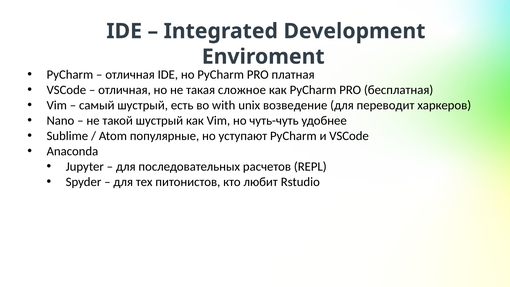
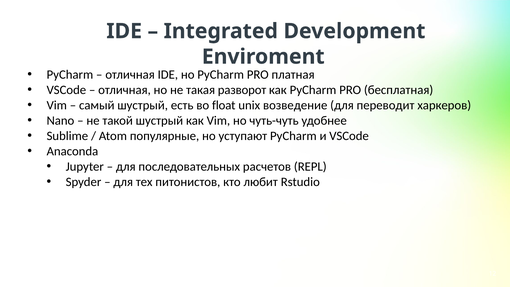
сложное: сложное -> разворот
with: with -> float
